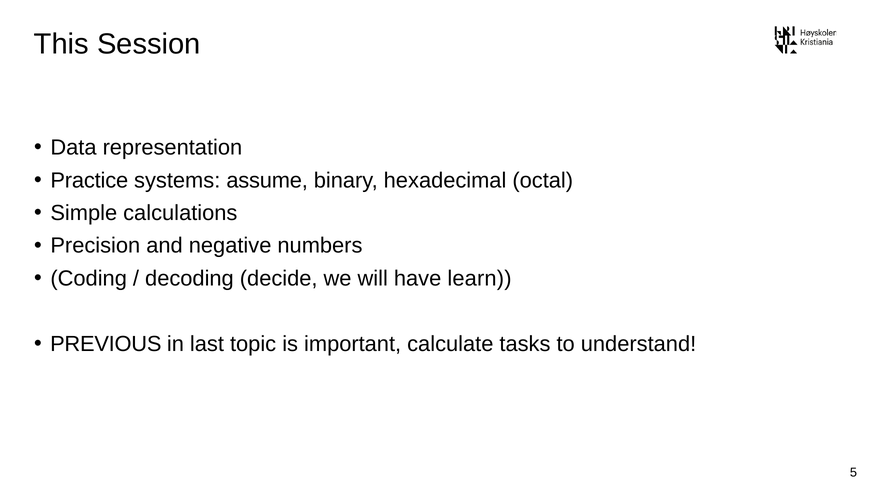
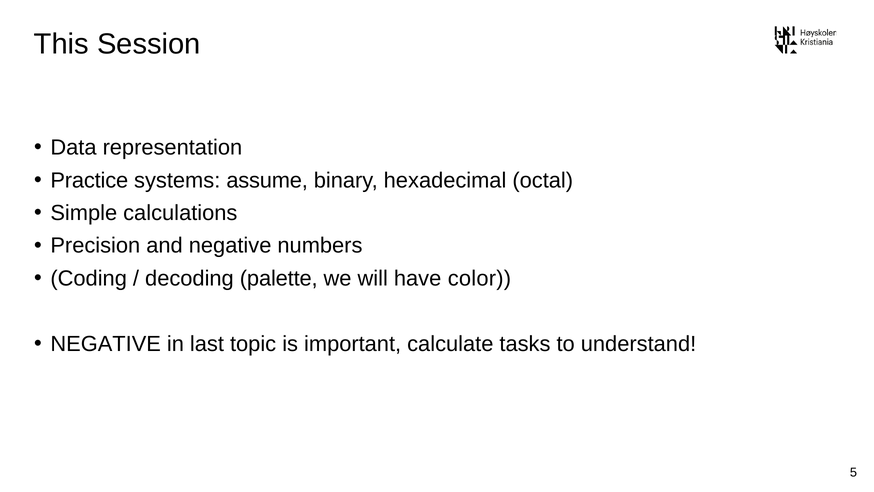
decide: decide -> palette
learn: learn -> color
PREVIOUS at (106, 344): PREVIOUS -> NEGATIVE
